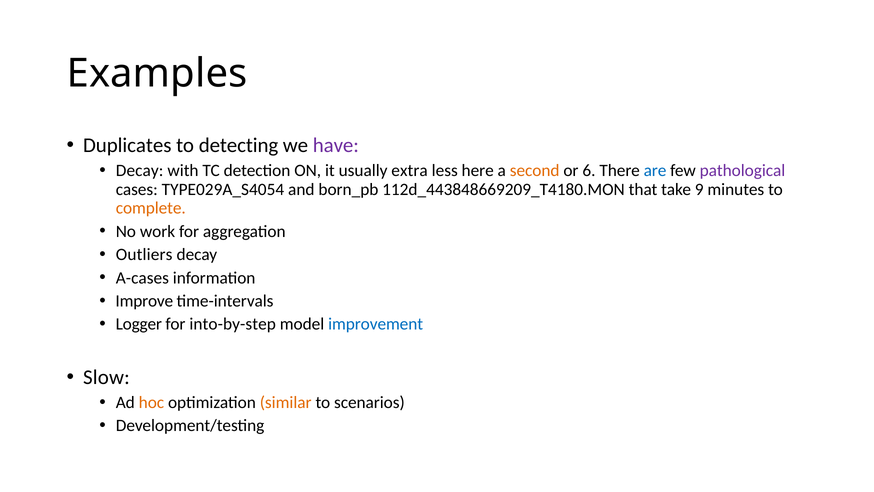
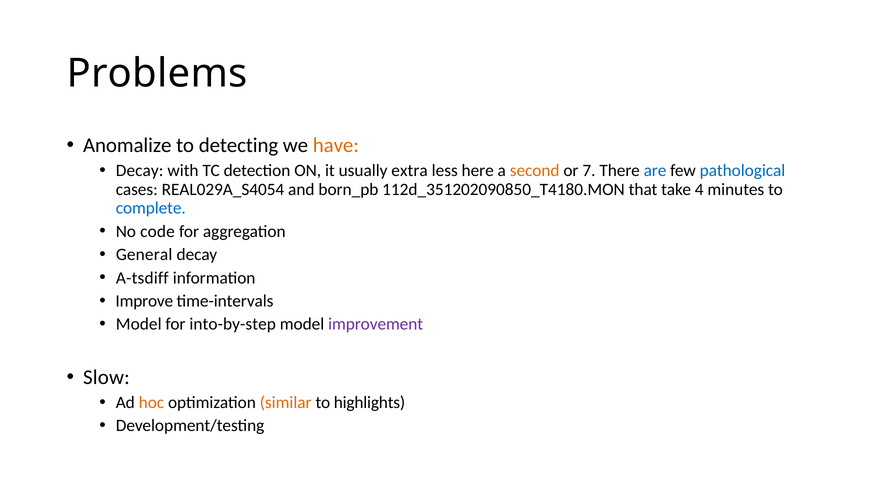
Examples: Examples -> Problems
Duplicates: Duplicates -> Anomalize
have colour: purple -> orange
6: 6 -> 7
pathological colour: purple -> blue
TYPE029A_S4054: TYPE029A_S4054 -> REAL029A_S4054
112d_443848669209_T4180.MON: 112d_443848669209_T4180.MON -> 112d_351202090850_T4180.MON
9: 9 -> 4
complete colour: orange -> blue
work: work -> code
Outliers: Outliers -> General
A-cases: A-cases -> A-tsdiff
Logger at (139, 324): Logger -> Model
improvement colour: blue -> purple
scenarios: scenarios -> highlights
